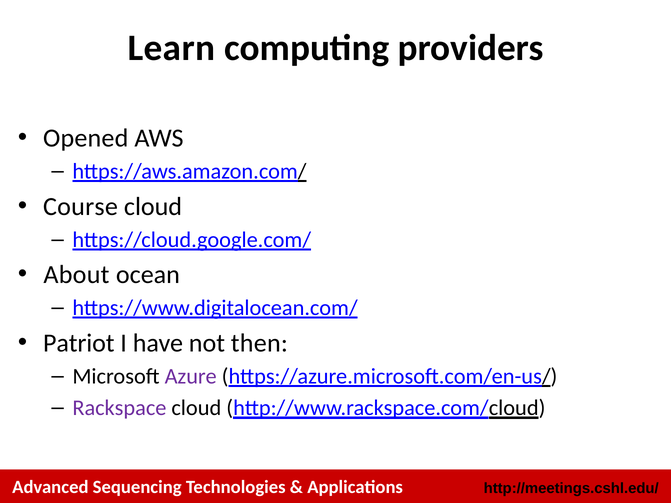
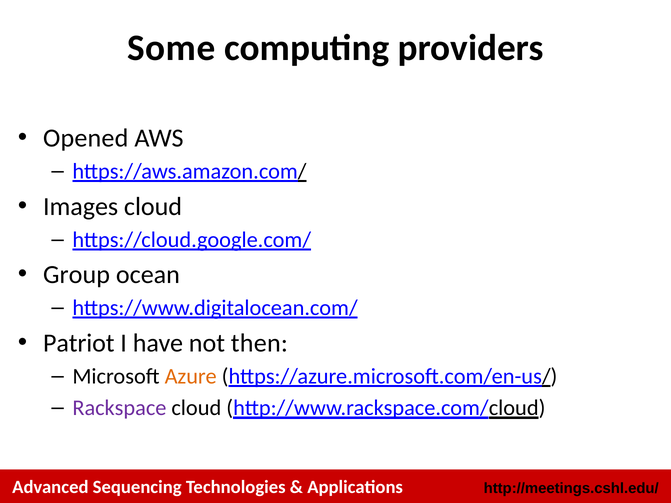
Learn: Learn -> Some
Course: Course -> Images
About: About -> Group
Azure colour: purple -> orange
